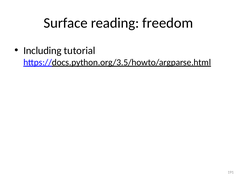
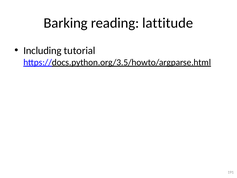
Surface: Surface -> Barking
freedom: freedom -> lattitude
